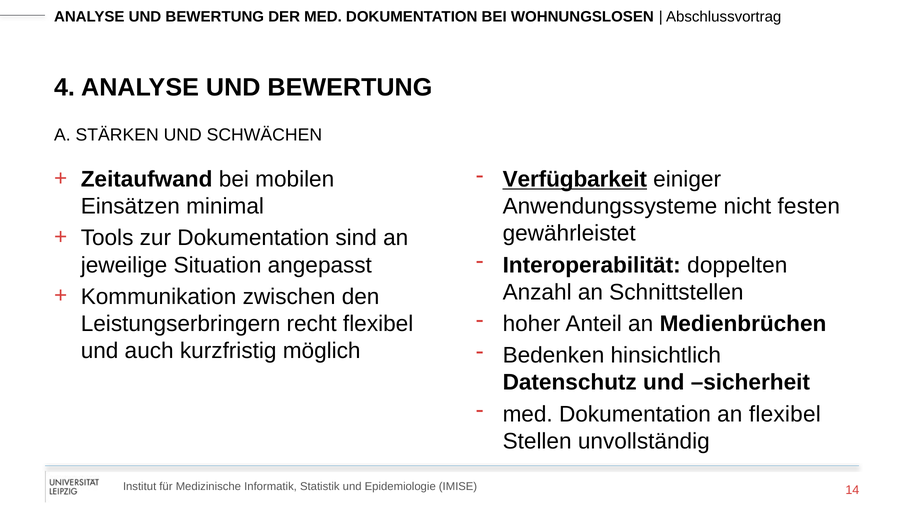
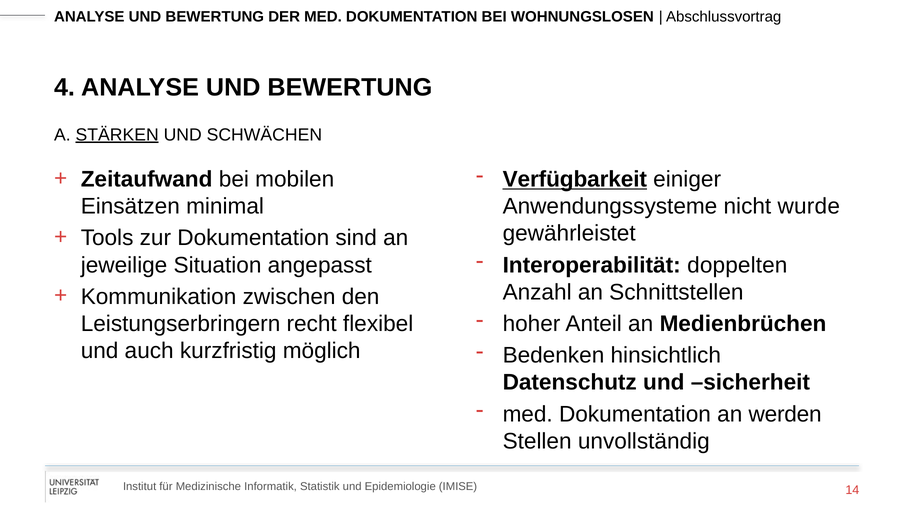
STÄRKEN underline: none -> present
festen: festen -> wurde
an flexibel: flexibel -> werden
